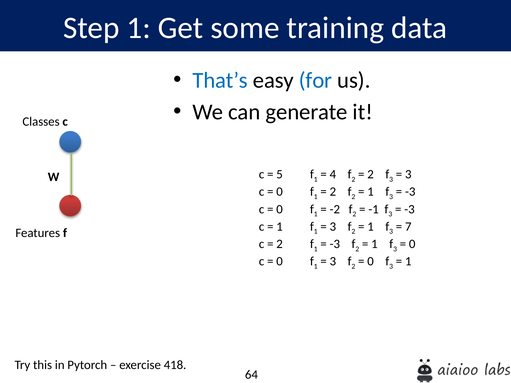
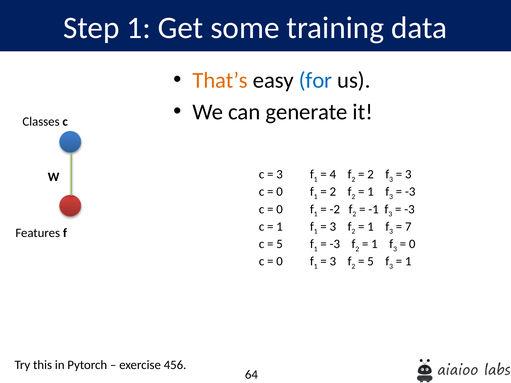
That’s colour: blue -> orange
5 at (280, 174): 5 -> 3
2 at (280, 244): 2 -> 5
0 at (371, 262): 0 -> 5
418: 418 -> 456
